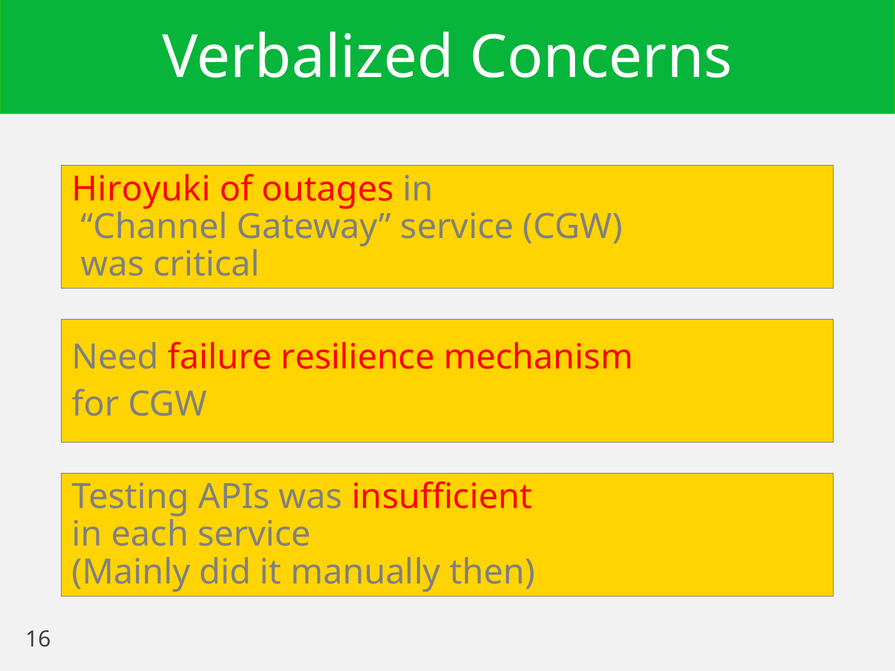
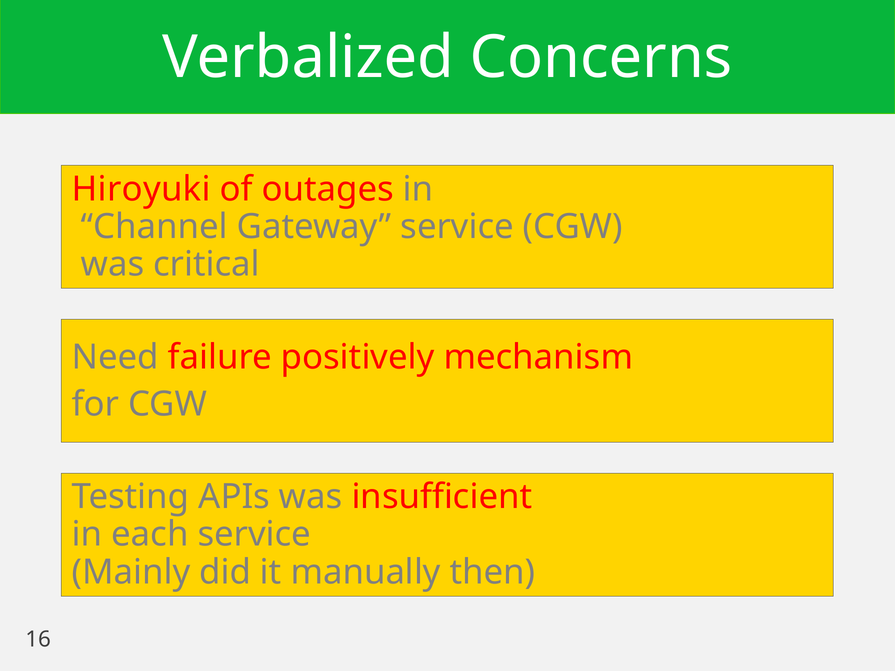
resilience: resilience -> positively
